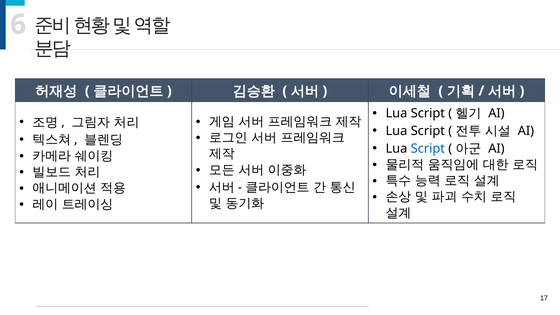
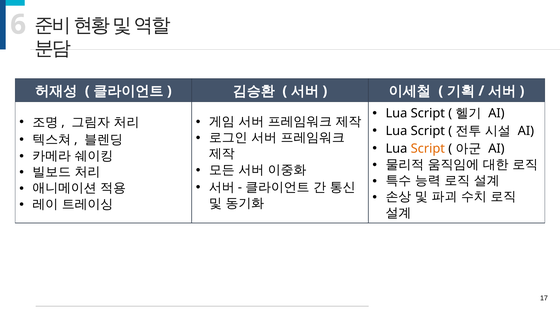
Script at (428, 148) colour: blue -> orange
